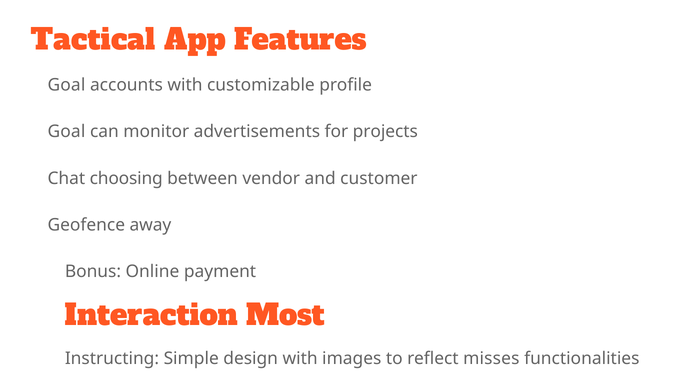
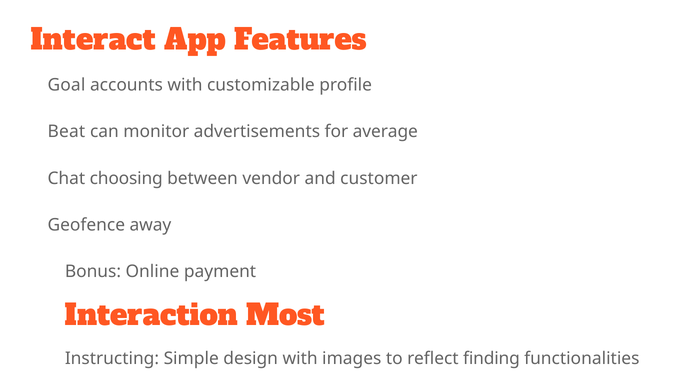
Tactical: Tactical -> Interact
Goal at (66, 132): Goal -> Beat
projects: projects -> average
misses: misses -> finding
